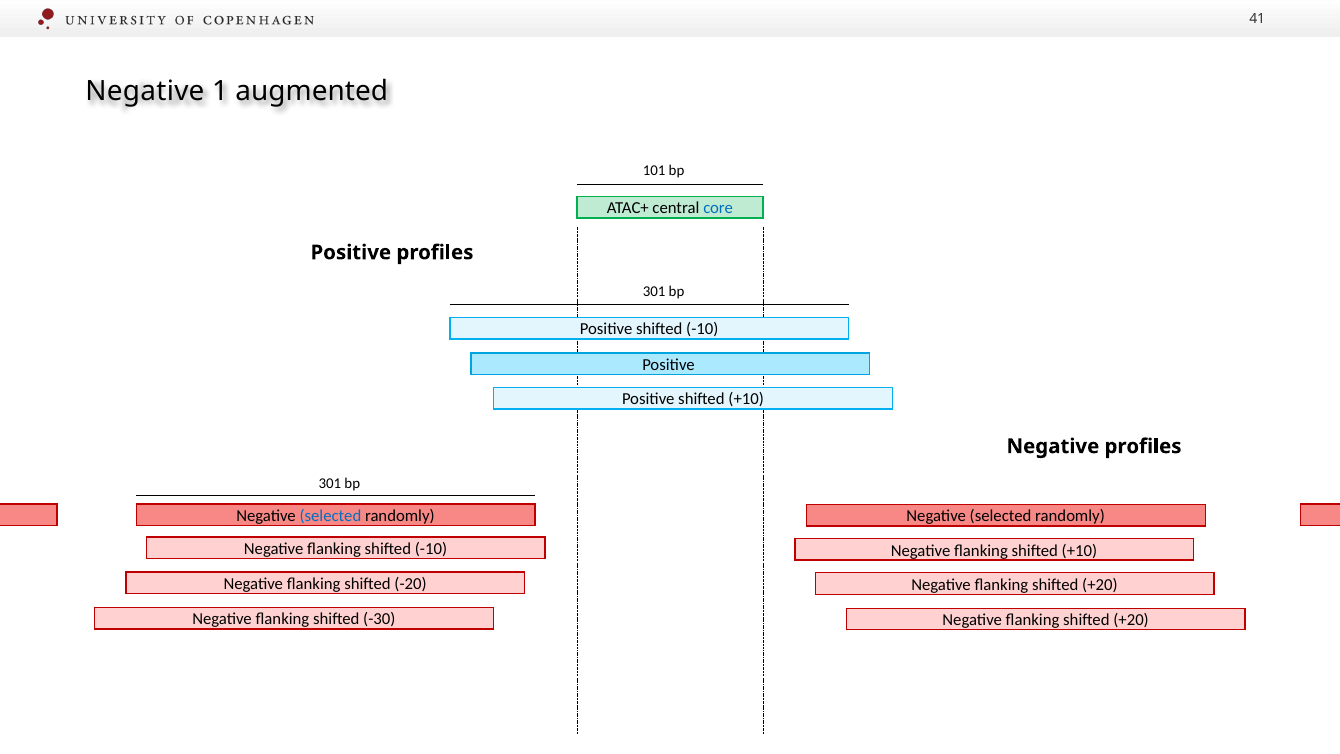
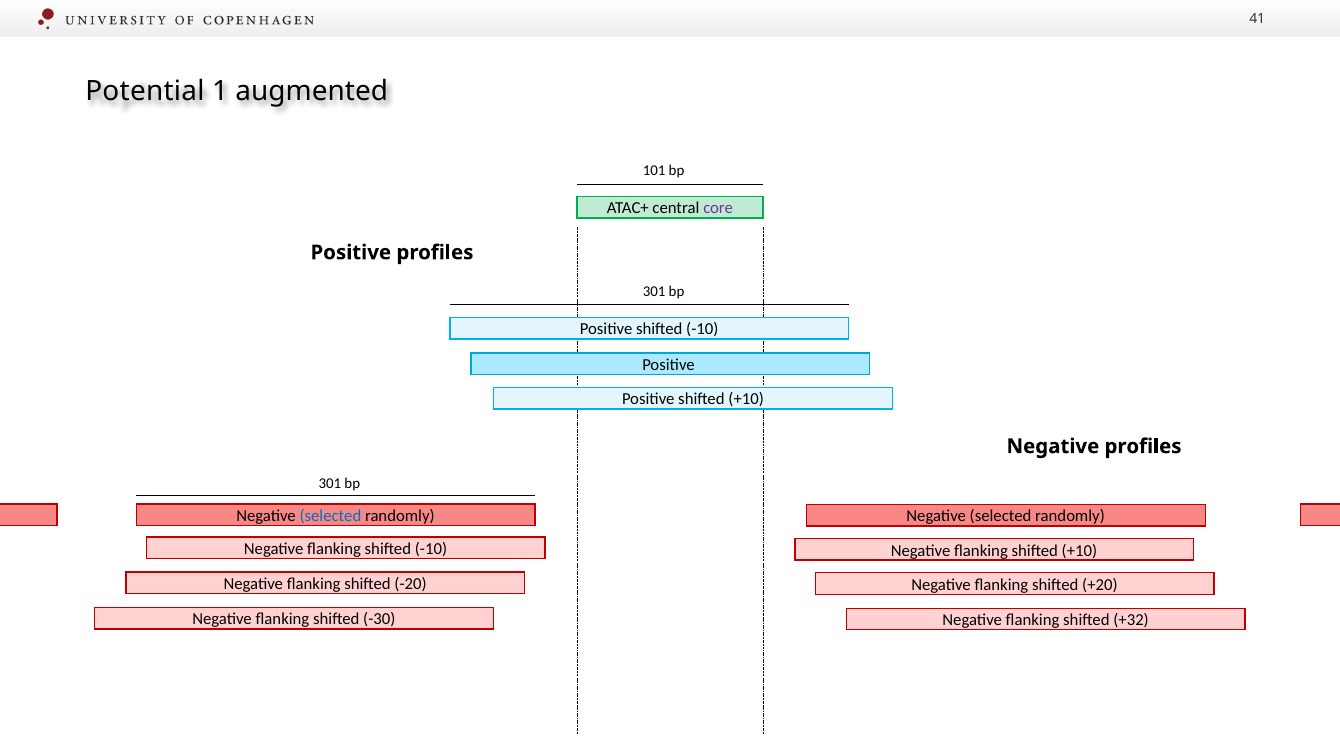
Negative at (145, 92): Negative -> Potential
core colour: blue -> purple
+20 at (1131, 620): +20 -> +32
